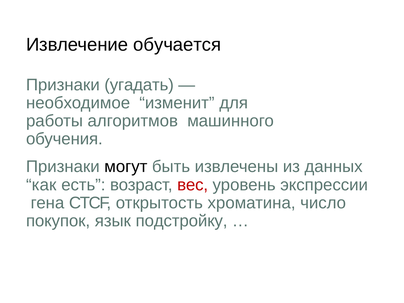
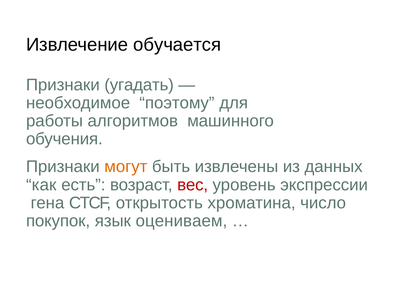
изменит: изменит -> поэтому
могут colour: black -> orange
подстройку: подстройку -> оцениваем
